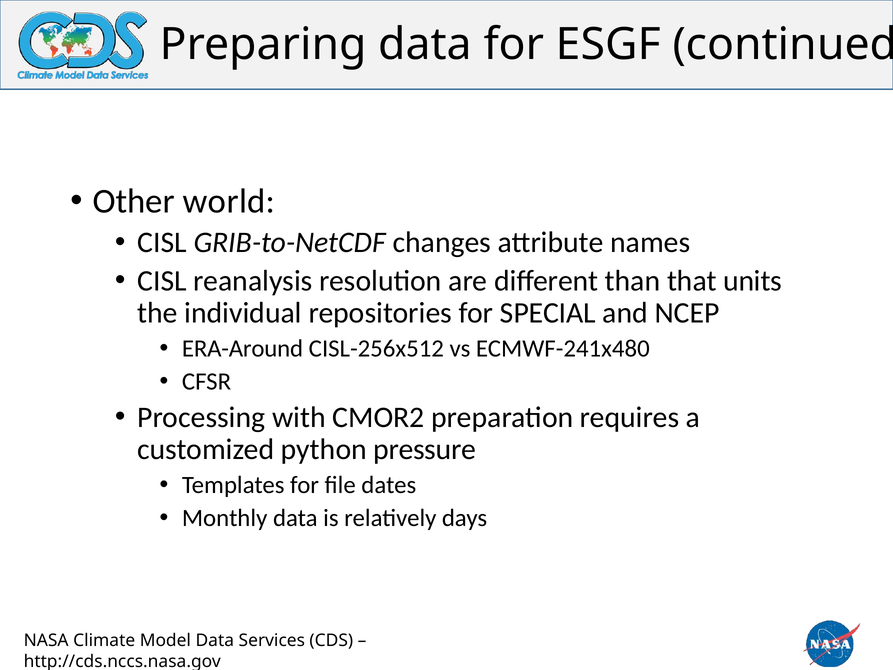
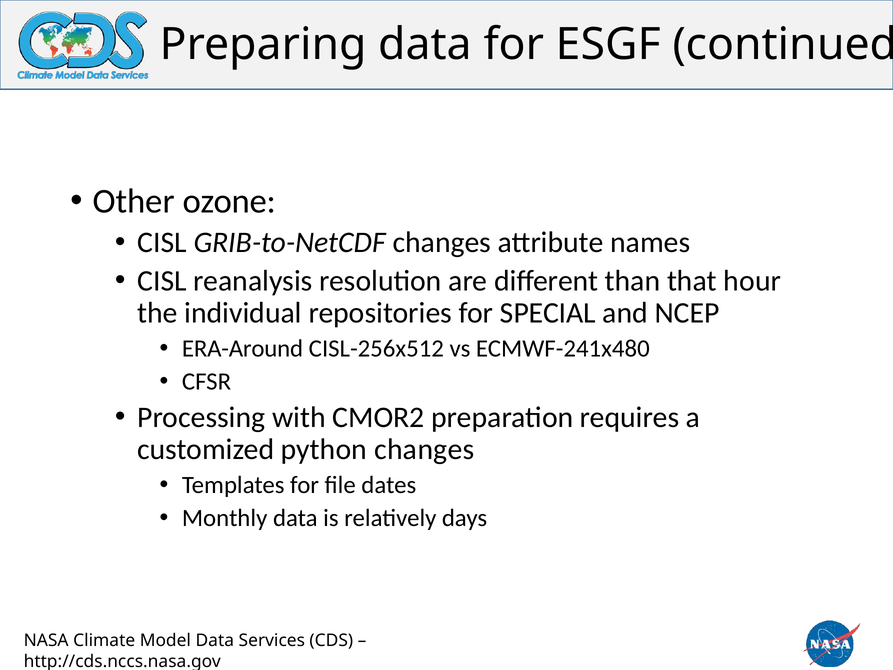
world: world -> ozone
units: units -> hour
python pressure: pressure -> changes
